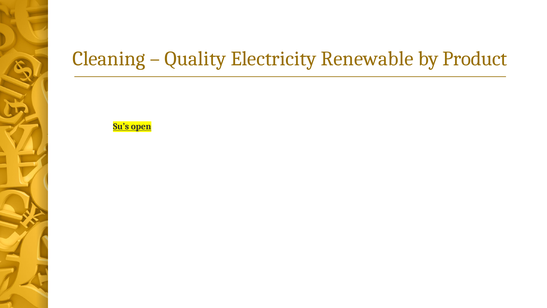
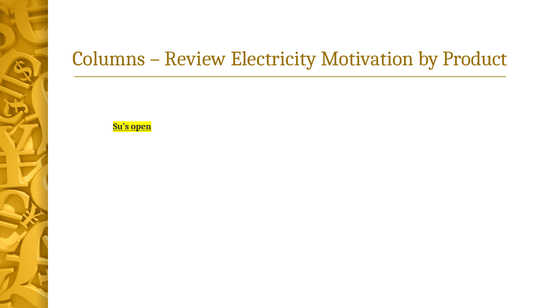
Cleaning: Cleaning -> Columns
Quality: Quality -> Review
Renewable: Renewable -> Motivation
